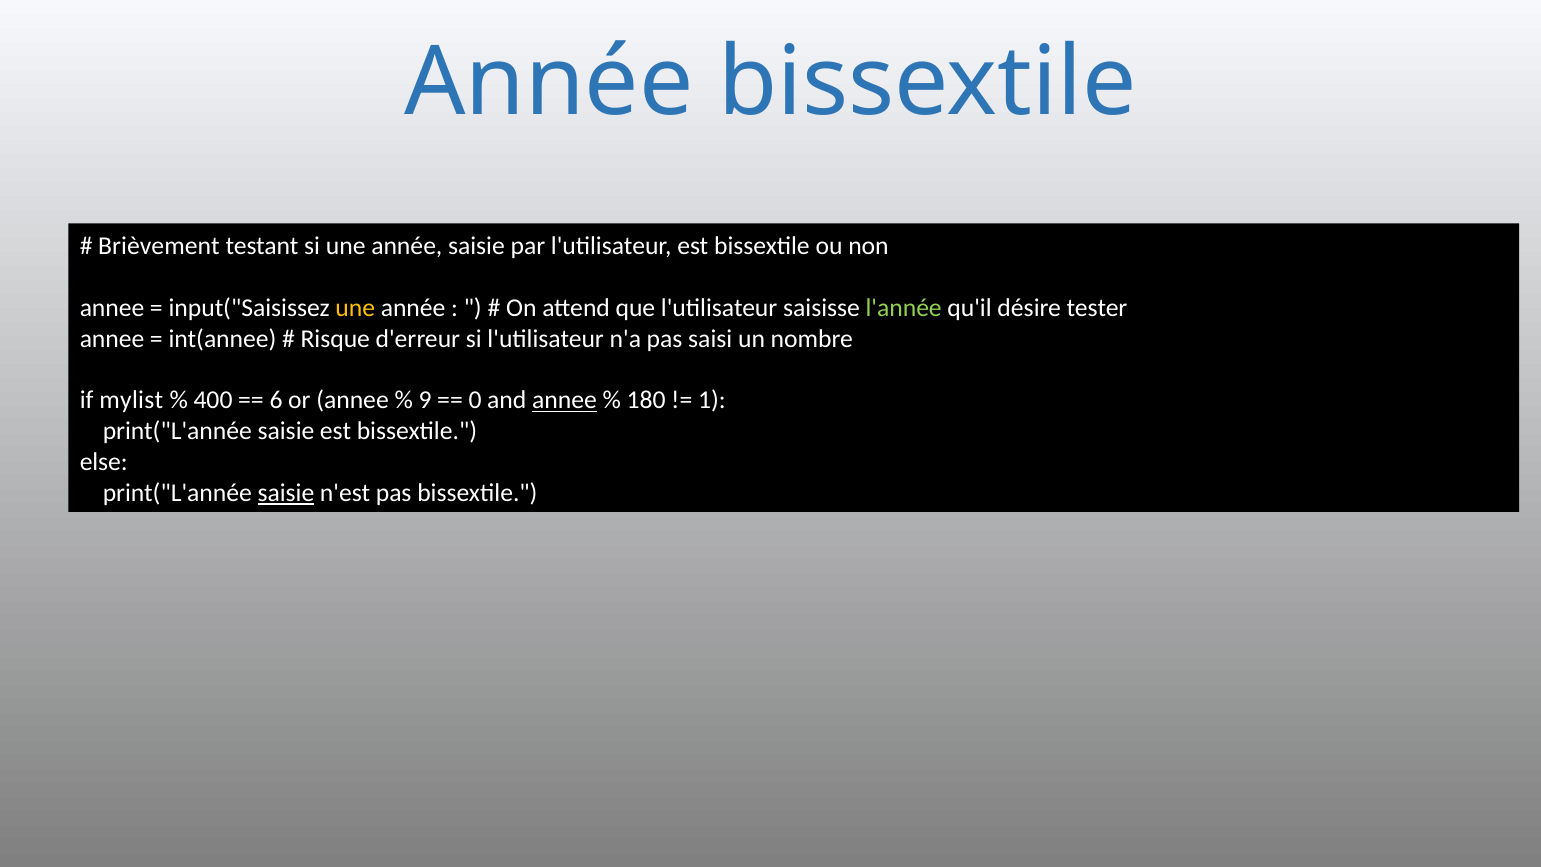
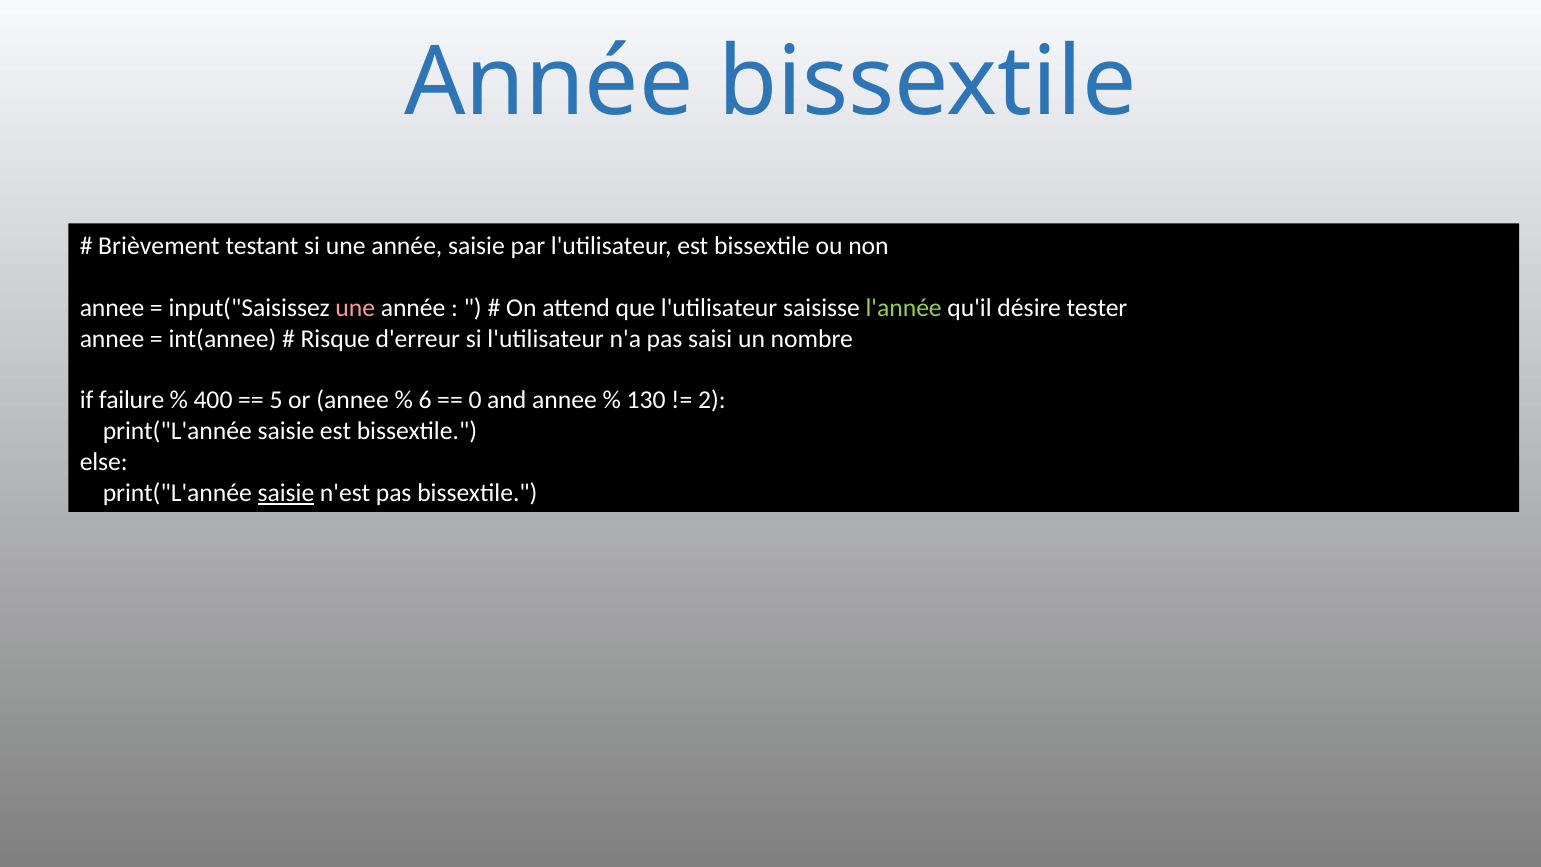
une at (355, 308) colour: yellow -> pink
mylist: mylist -> failure
6: 6 -> 5
9: 9 -> 6
annee at (565, 400) underline: present -> none
180: 180 -> 130
1: 1 -> 2
